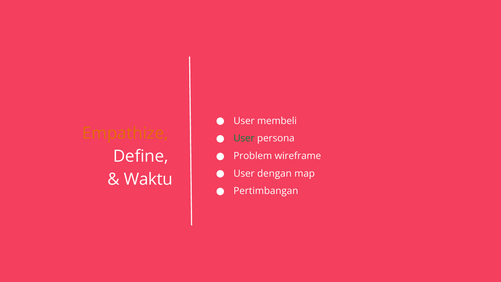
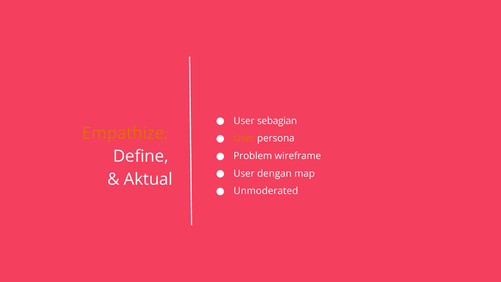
membeli: membeli -> sebagian
User at (244, 138) colour: green -> orange
Waktu: Waktu -> Aktual
Pertimbangan: Pertimbangan -> Unmoderated
